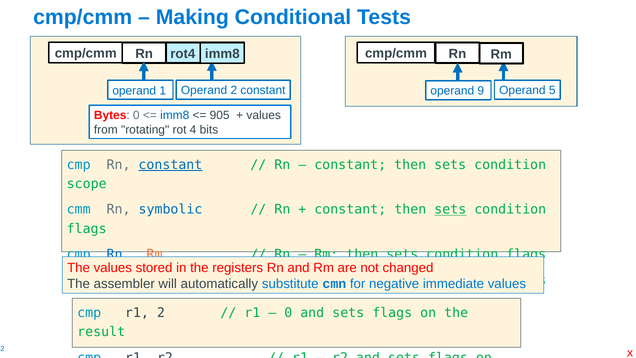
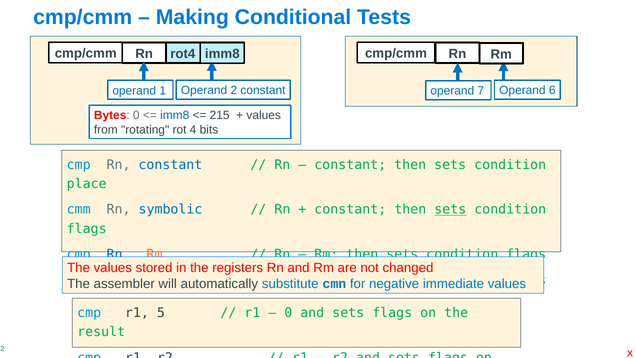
5: 5 -> 6
9: 9 -> 7
905: 905 -> 215
constant at (170, 165) underline: present -> none
scope: scope -> place
r1 2: 2 -> 5
